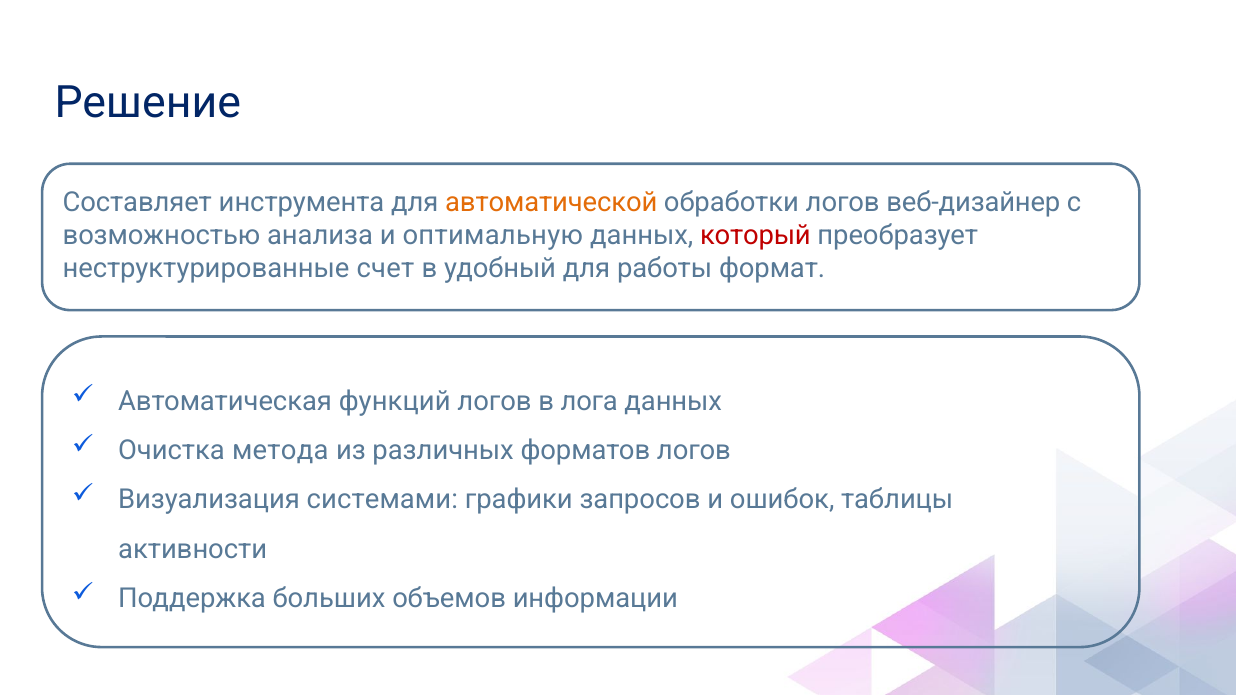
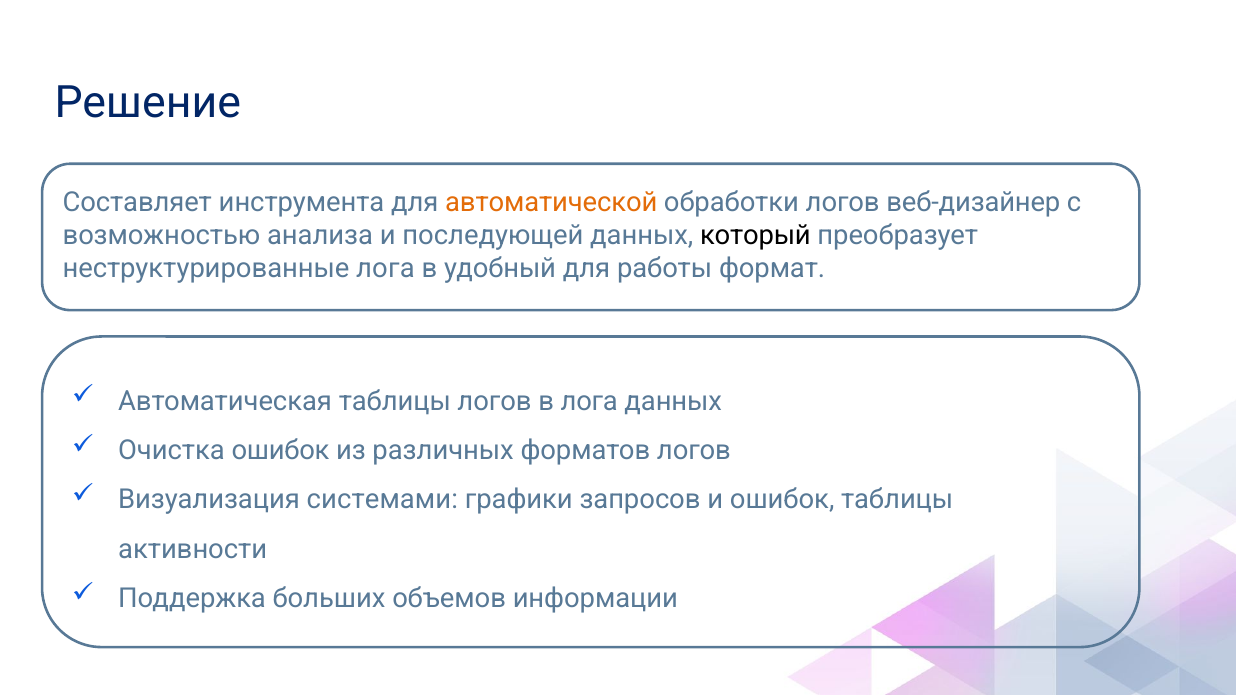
оптимальную: оптимальную -> последующей
который colour: red -> black
неструктурированные счет: счет -> лога
Автоматическая функций: функций -> таблицы
Очистка метода: метода -> ошибок
